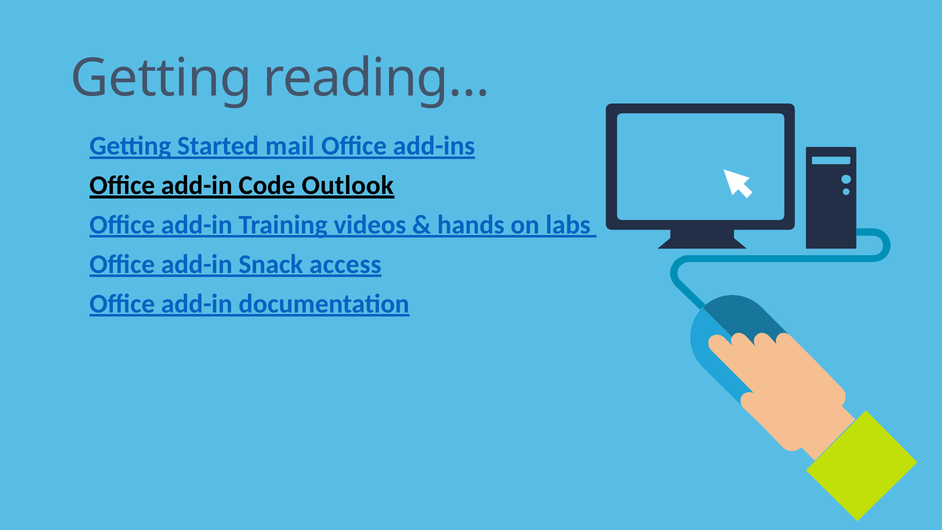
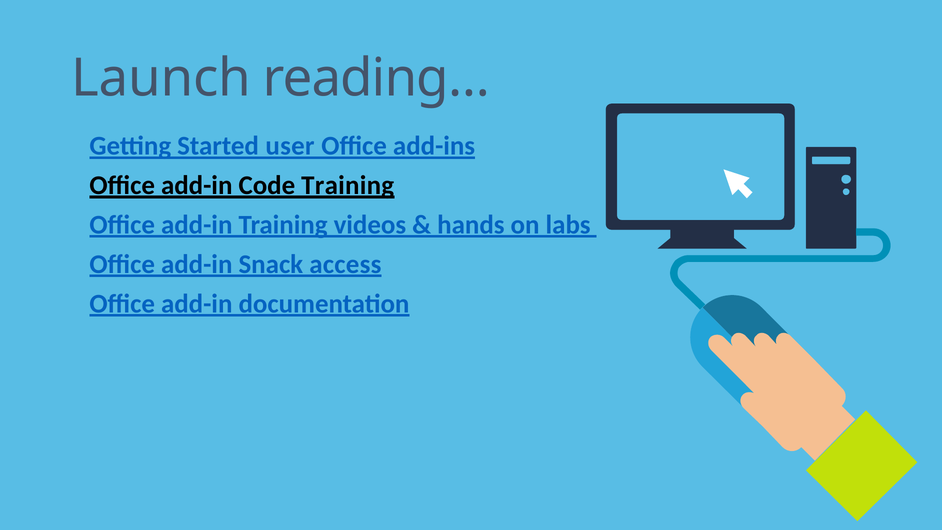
Getting at (161, 78): Getting -> Launch
mail: mail -> user
Code Outlook: Outlook -> Training
